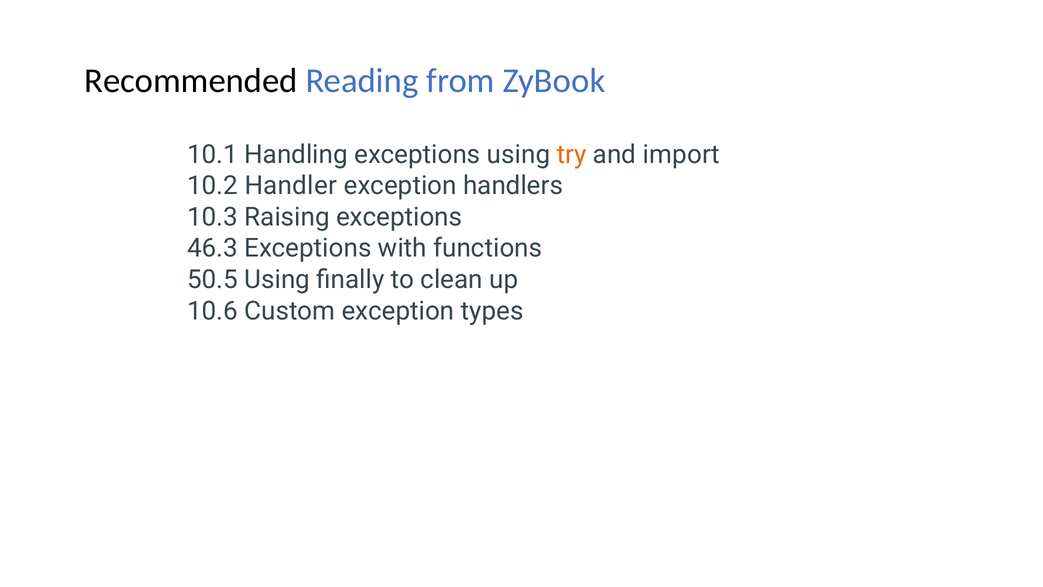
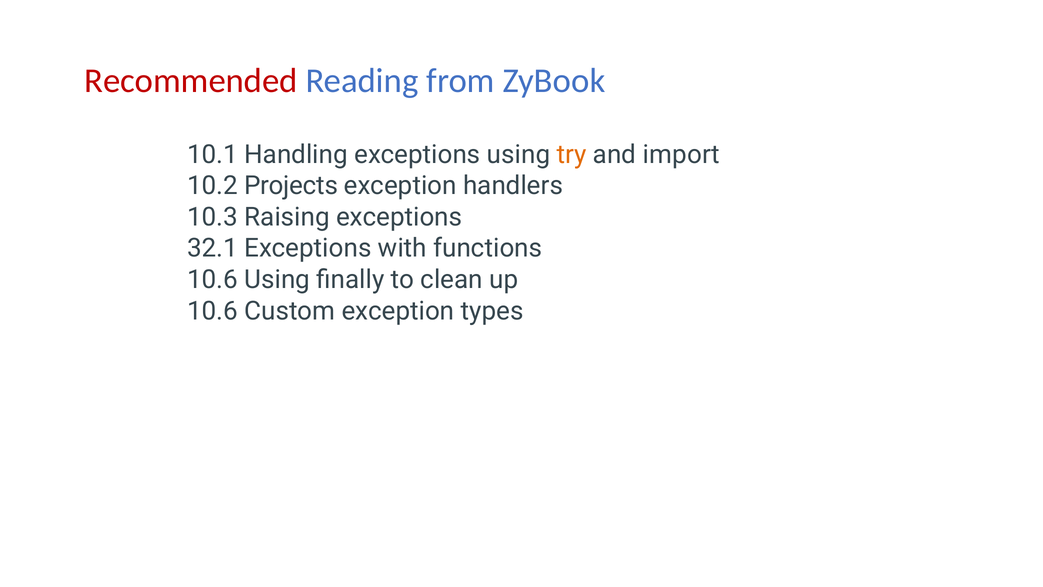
Recommended colour: black -> red
Handler: Handler -> Projects
46.3: 46.3 -> 32.1
50.5 at (212, 280): 50.5 -> 10.6
